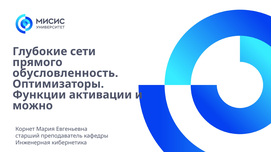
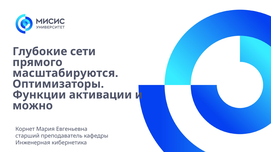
обусловленность: обусловленность -> масштабируются
